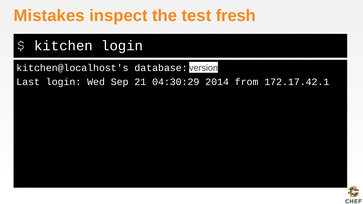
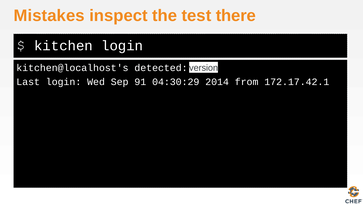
fresh: fresh -> there
database: database -> detected
21: 21 -> 91
